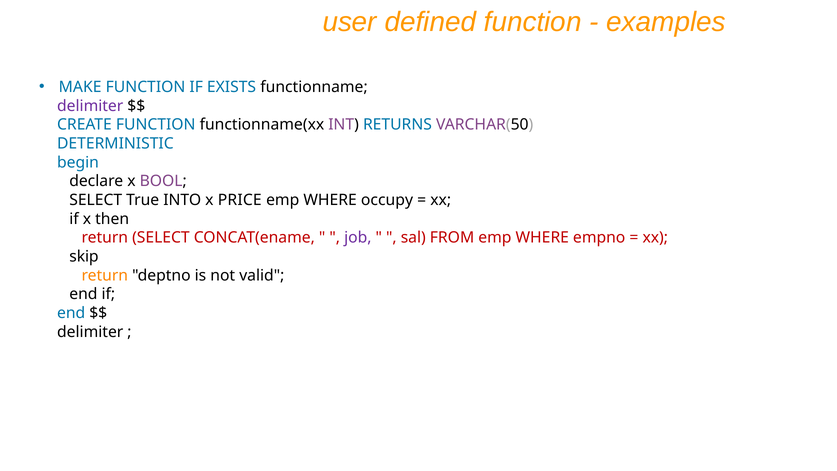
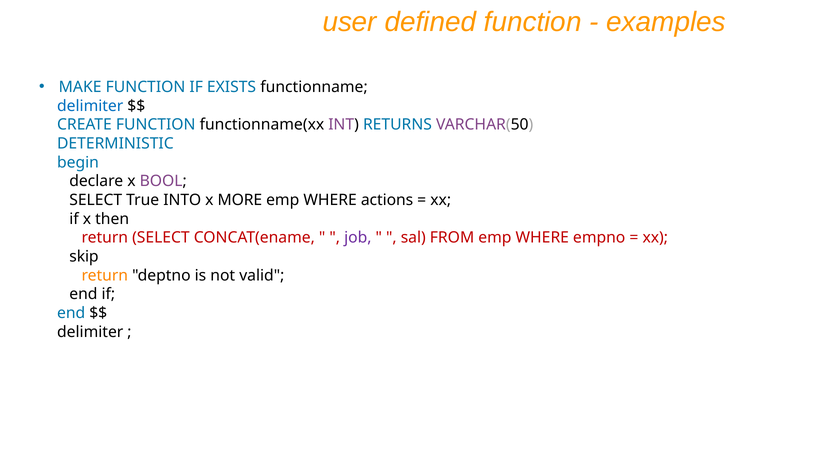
delimiter at (90, 106) colour: purple -> blue
PRICE: PRICE -> MORE
occupy: occupy -> actions
